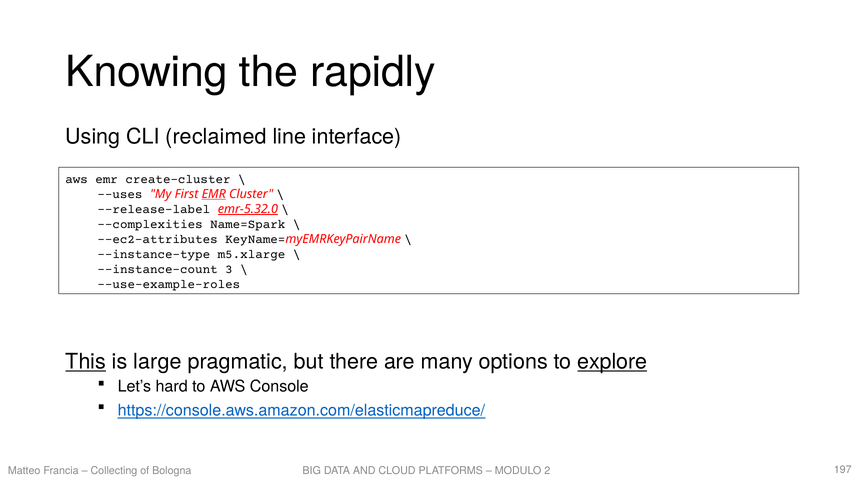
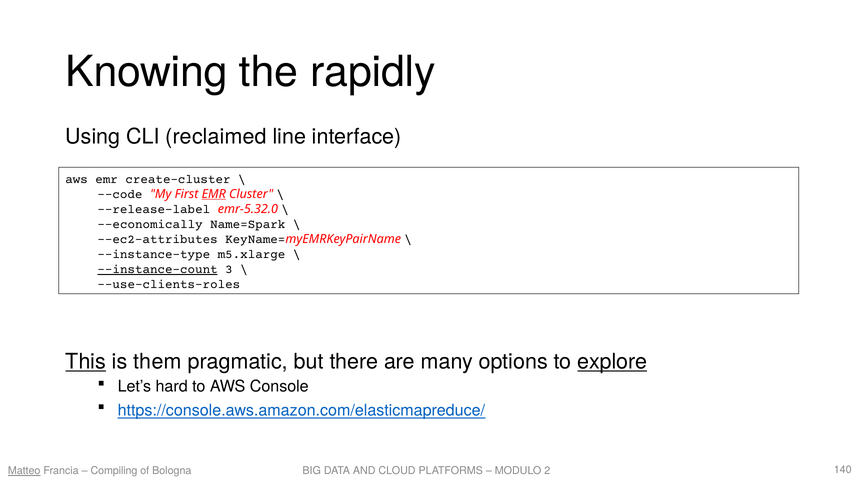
--uses: --uses -> --code
emr-5.32.0 underline: present -> none
--complexities: --complexities -> --economically
--instance-count underline: none -> present
--use-example-roles: --use-example-roles -> --use-clients-roles
large: large -> them
Matteo underline: none -> present
Collecting: Collecting -> Compiling
197: 197 -> 140
